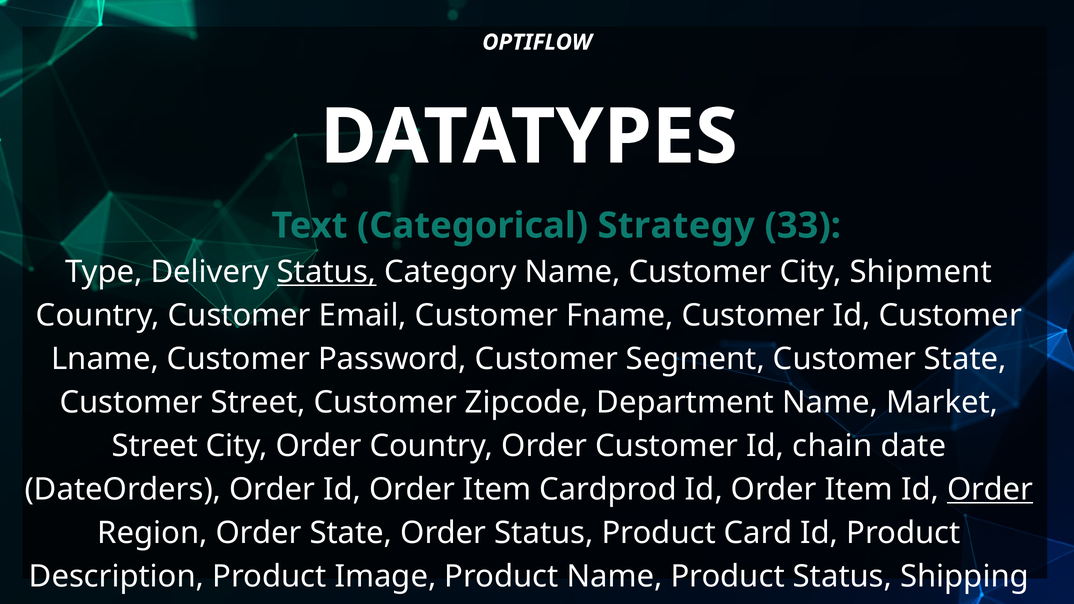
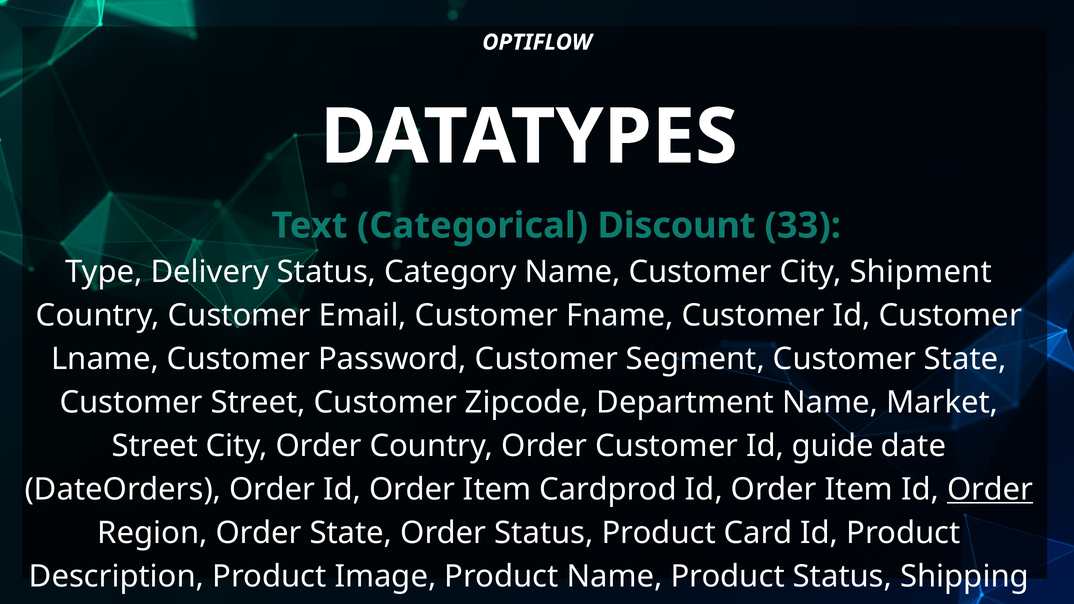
Strategy: Strategy -> Discount
Status at (327, 272) underline: present -> none
chain: chain -> guide
